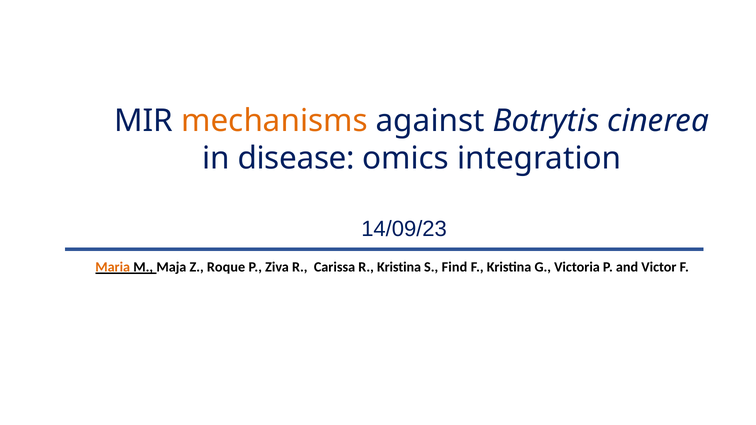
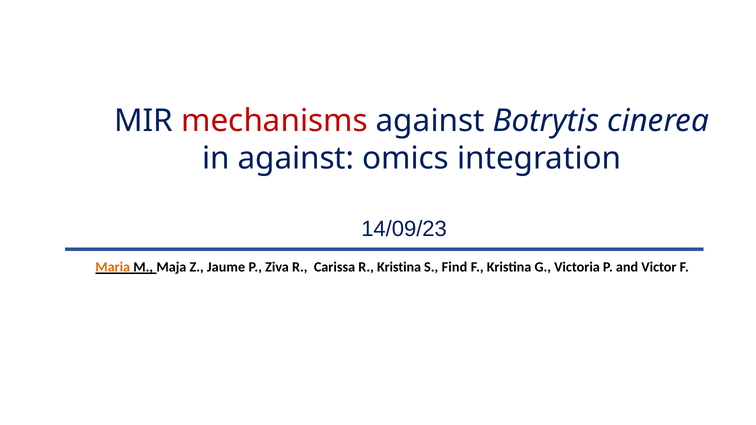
mechanisms colour: orange -> red
in disease: disease -> against
Roque: Roque -> Jaume
